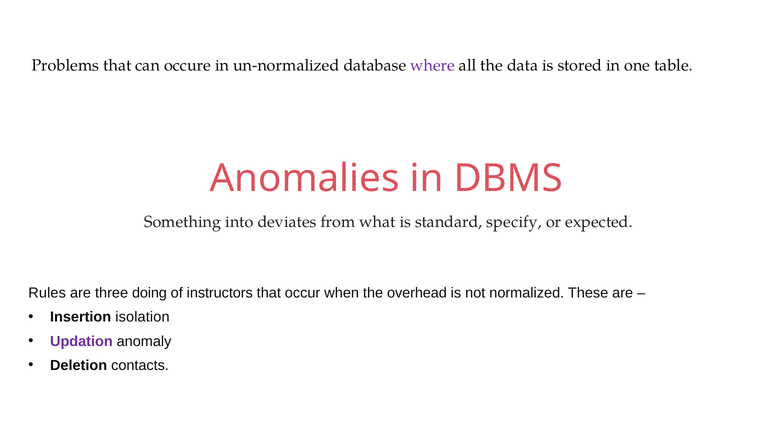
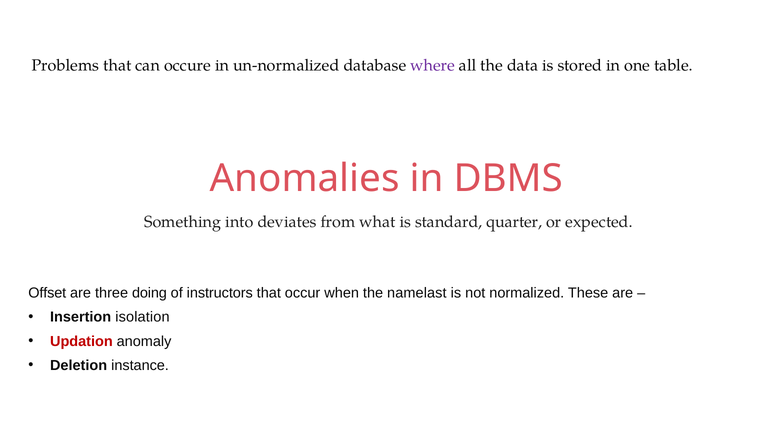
specify: specify -> quarter
Rules: Rules -> Offset
overhead: overhead -> namelast
Updation colour: purple -> red
contacts: contacts -> instance
